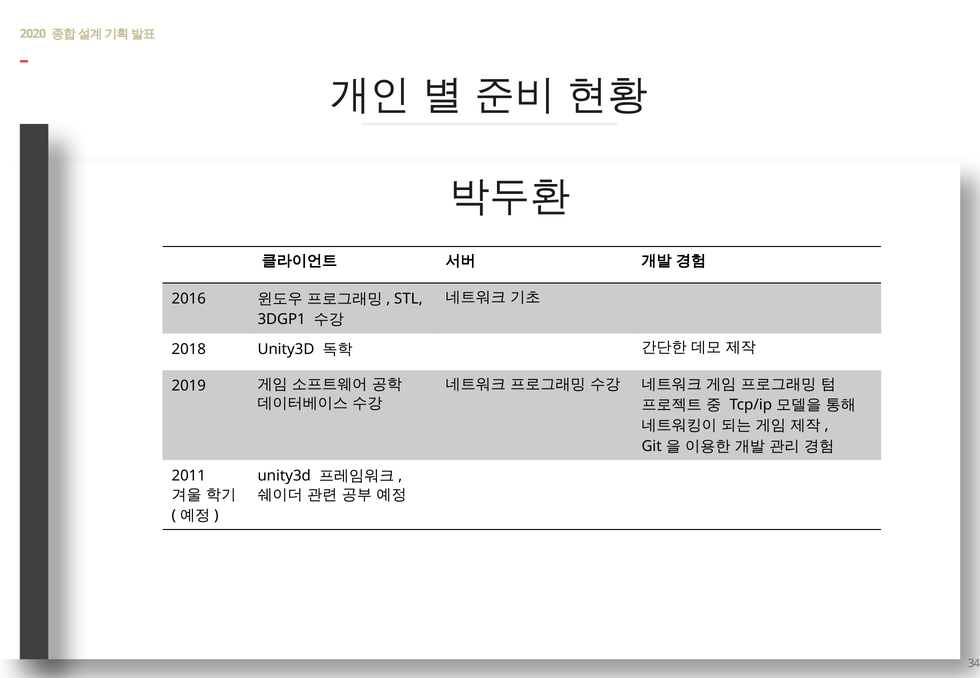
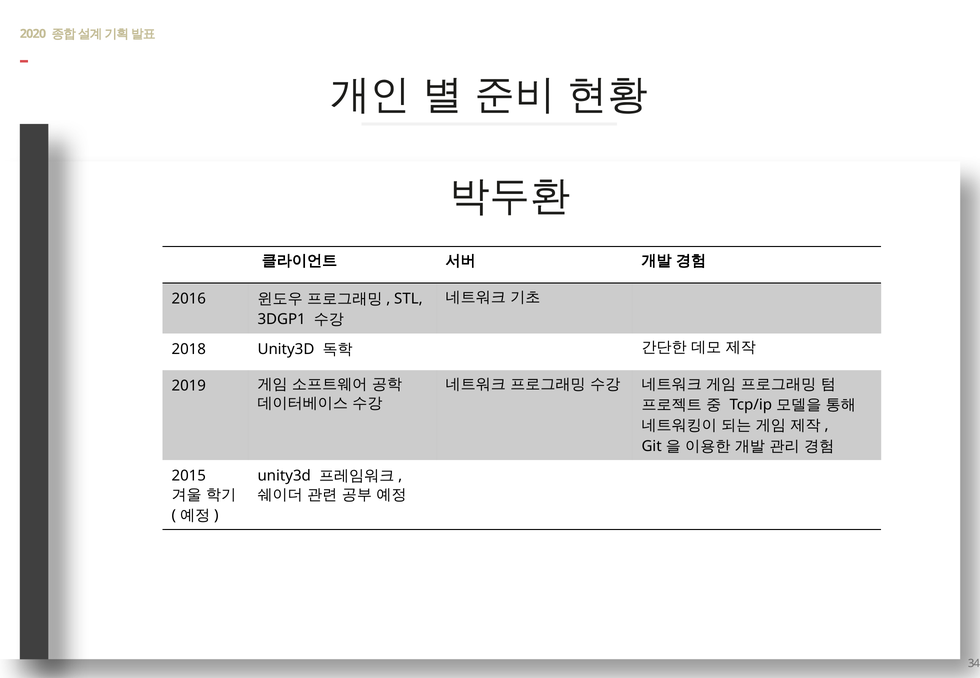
2011: 2011 -> 2015
